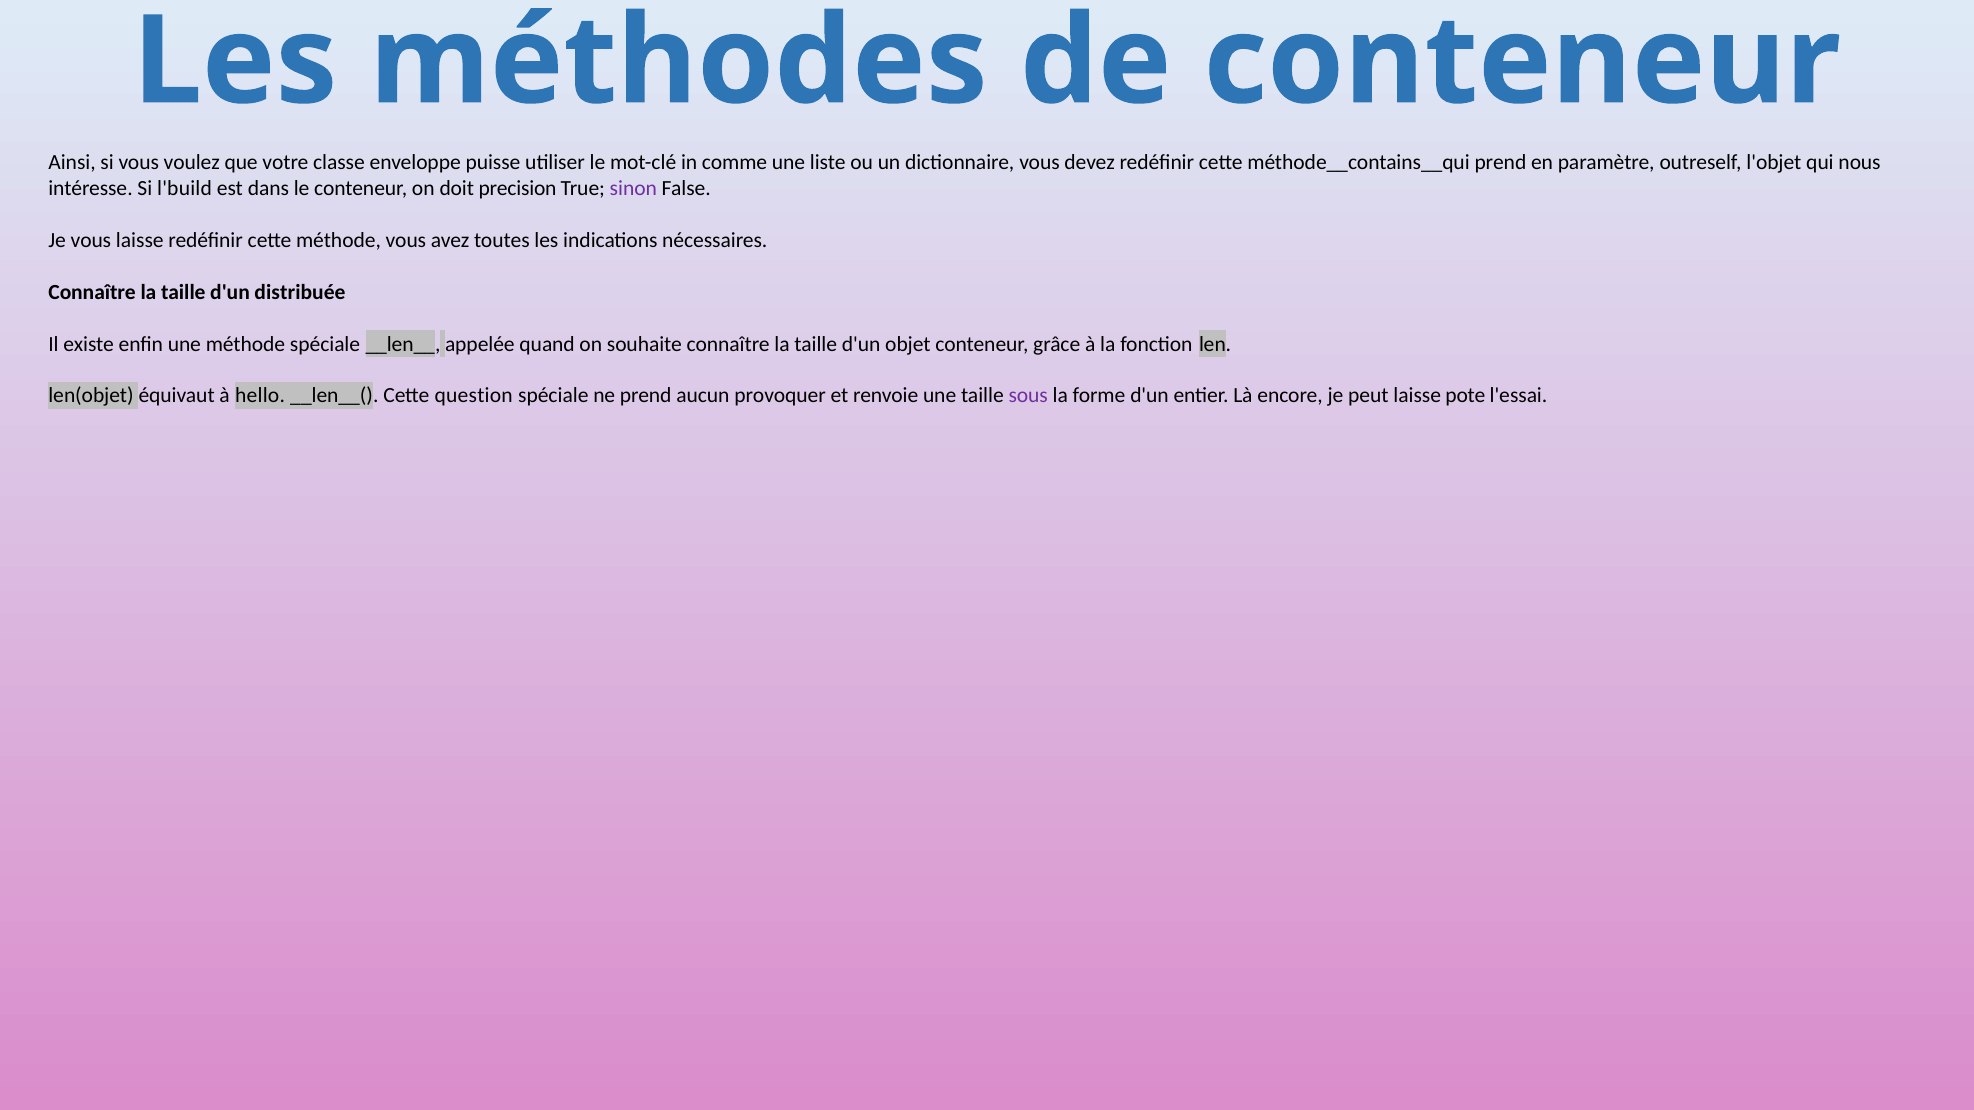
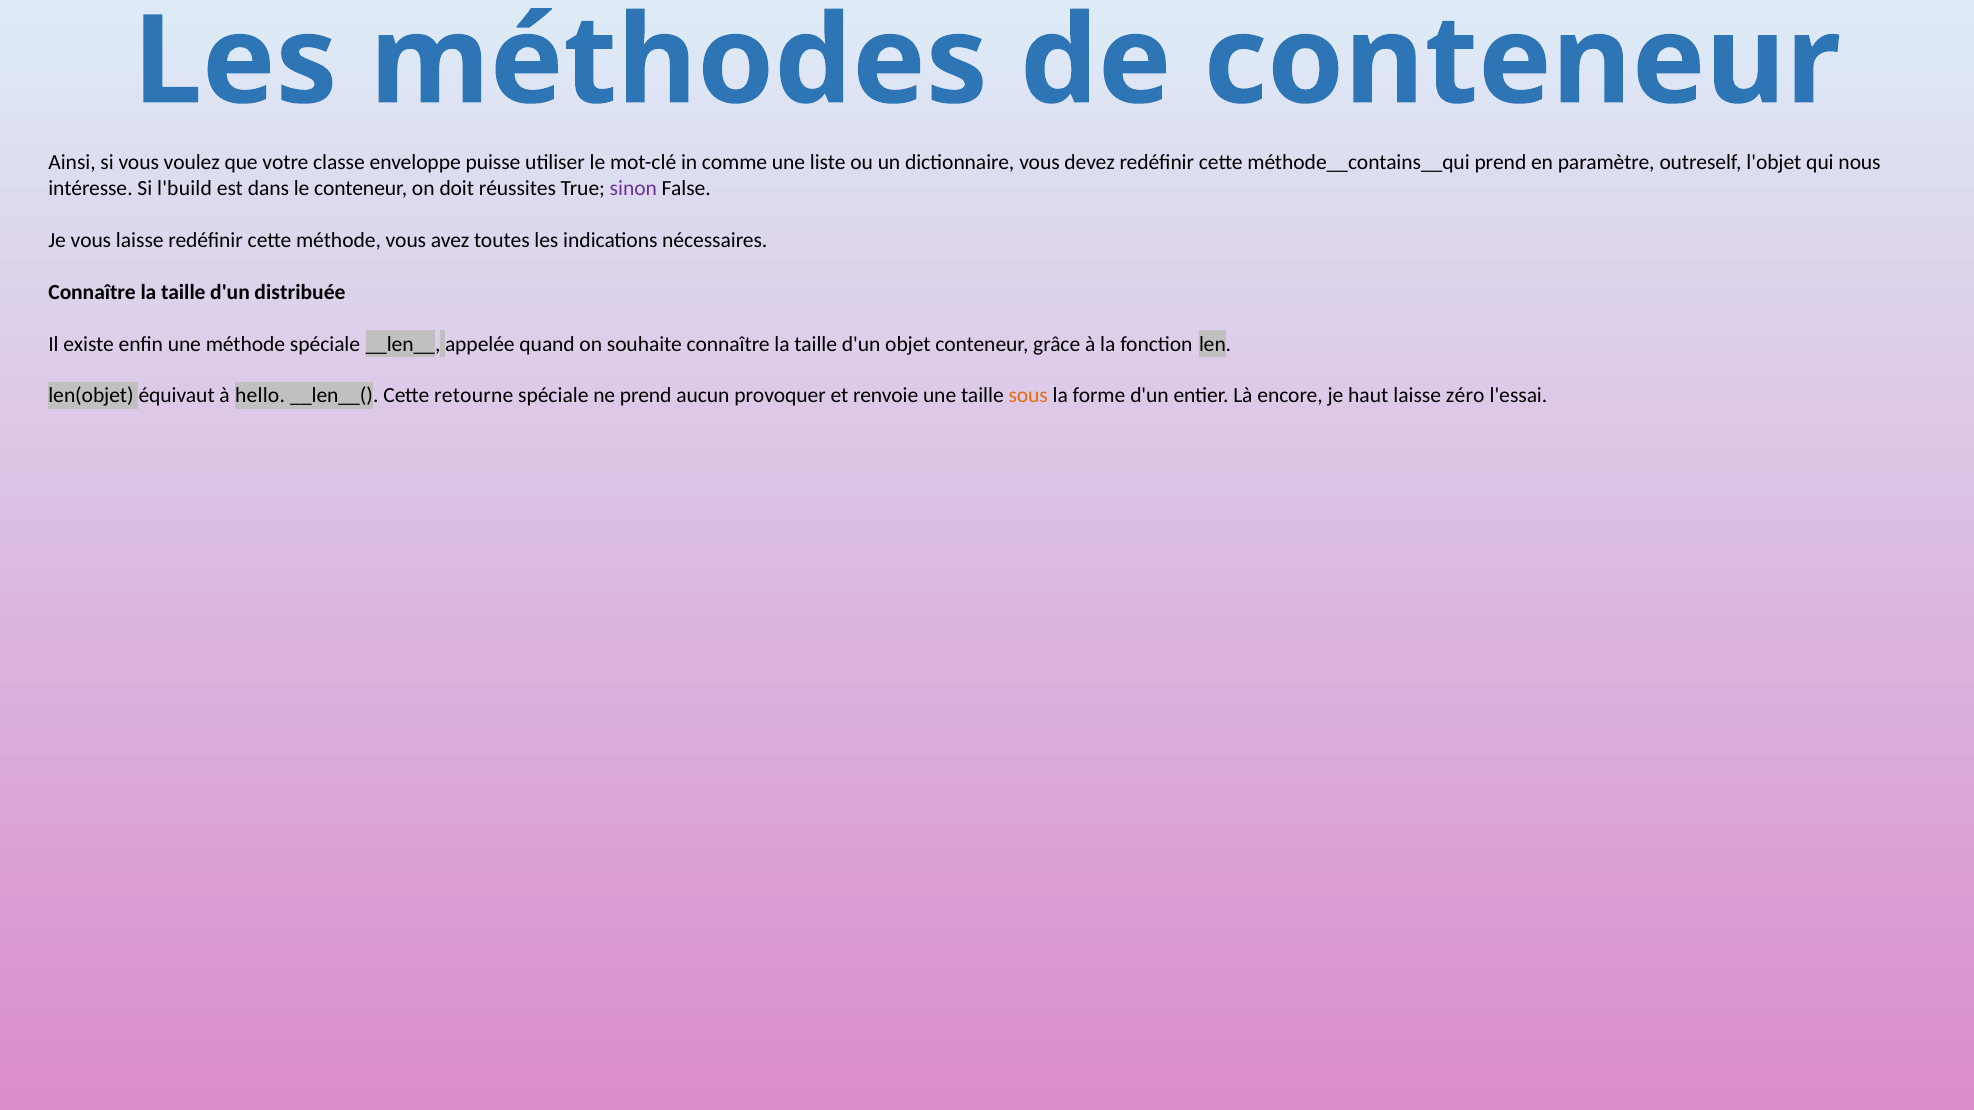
precision: precision -> réussites
question: question -> retourne
sous colour: purple -> orange
peut: peut -> haut
pote: pote -> zéro
